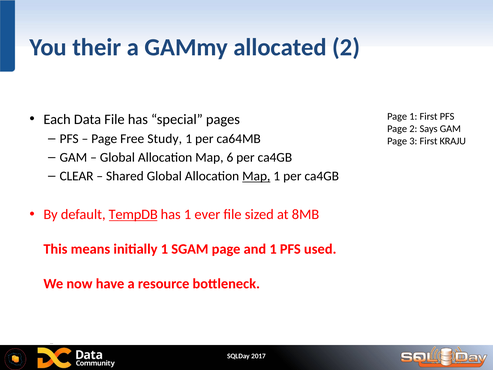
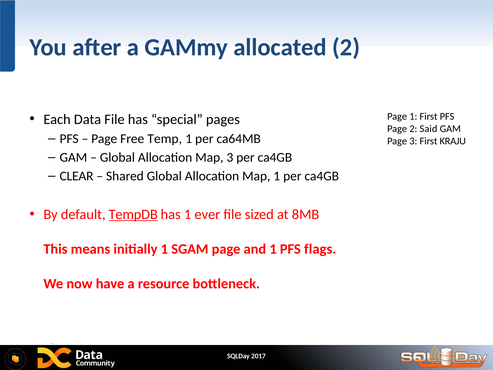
their: their -> after
Says: Says -> Said
Study: Study -> Temp
Map 6: 6 -> 3
Map at (256, 176) underline: present -> none
used: used -> flags
